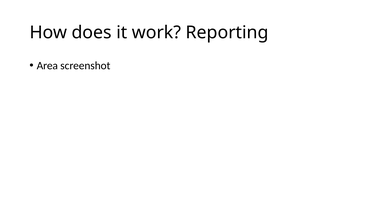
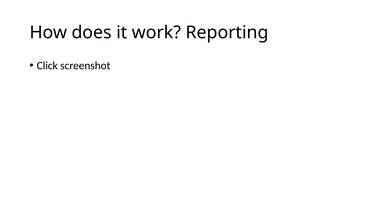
Area: Area -> Click
